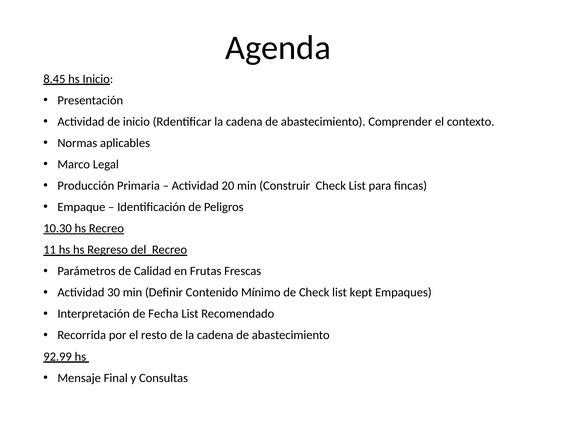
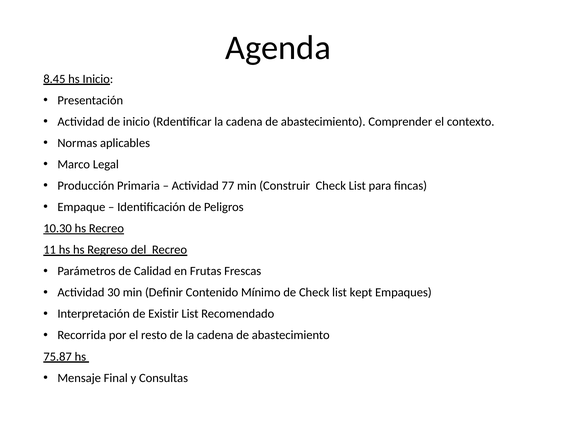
20: 20 -> 77
Fecha: Fecha -> Existir
92.99: 92.99 -> 75.87
